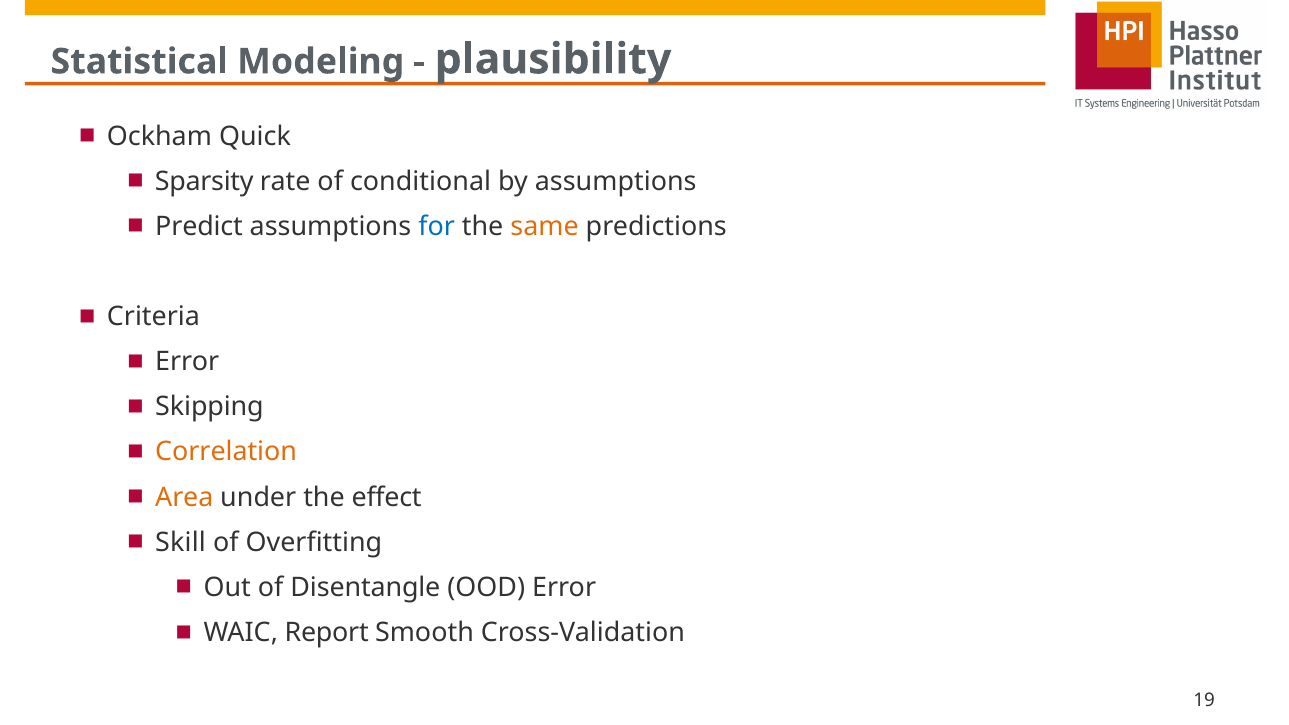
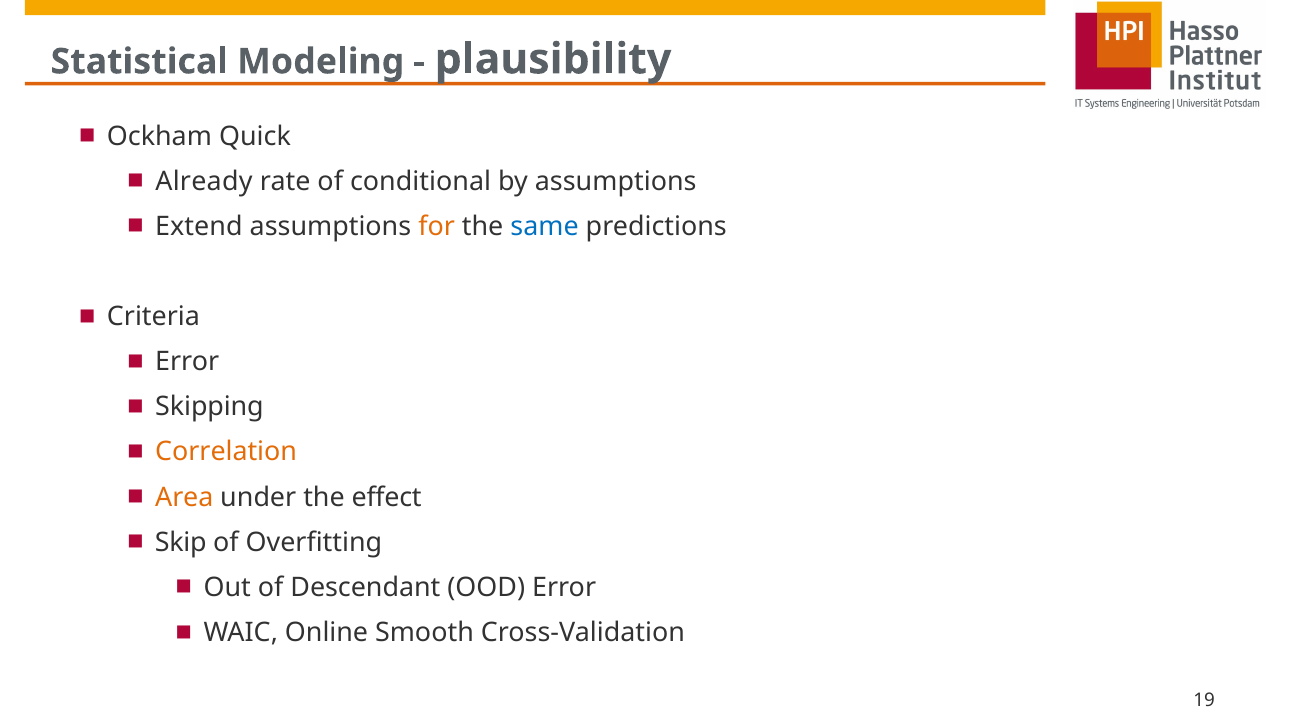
Sparsity: Sparsity -> Already
Predict: Predict -> Extend
for colour: blue -> orange
same colour: orange -> blue
Skill: Skill -> Skip
Disentangle: Disentangle -> Descendant
Report: Report -> Online
